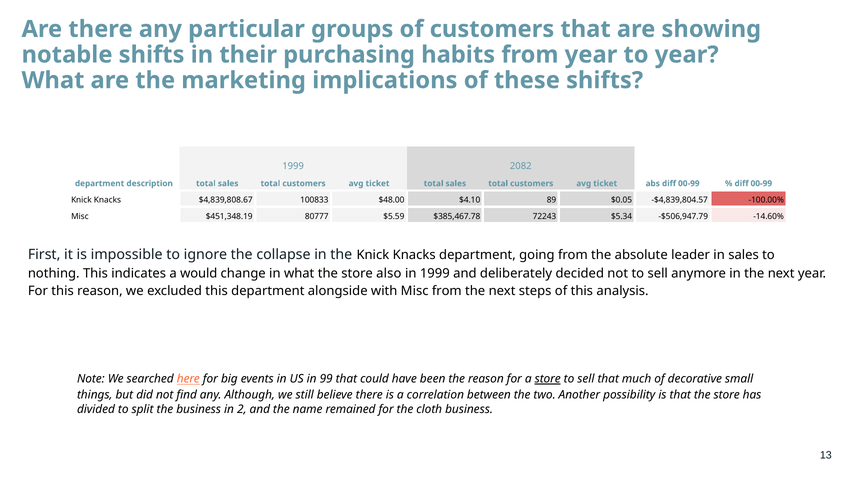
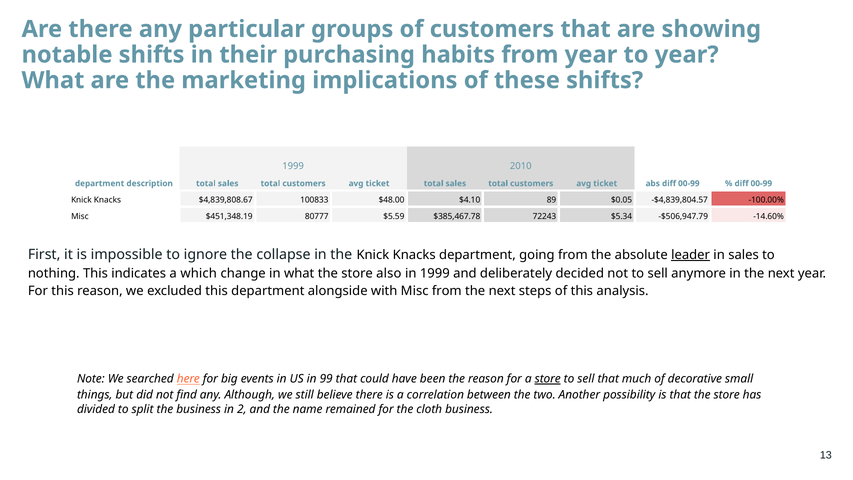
2082: 2082 -> 2010
leader underline: none -> present
would: would -> which
